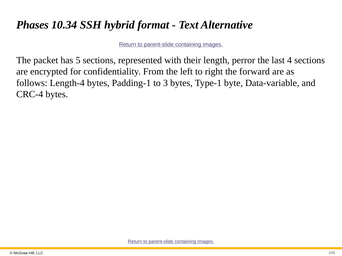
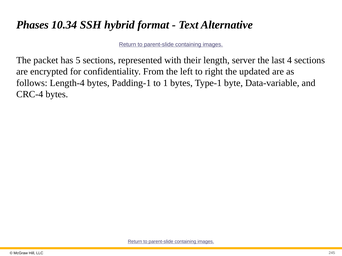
perror: perror -> server
forward: forward -> updated
3: 3 -> 1
